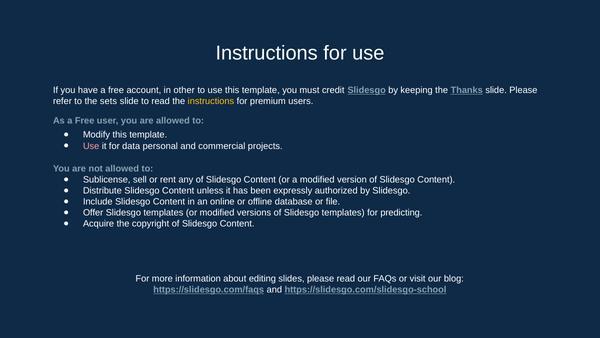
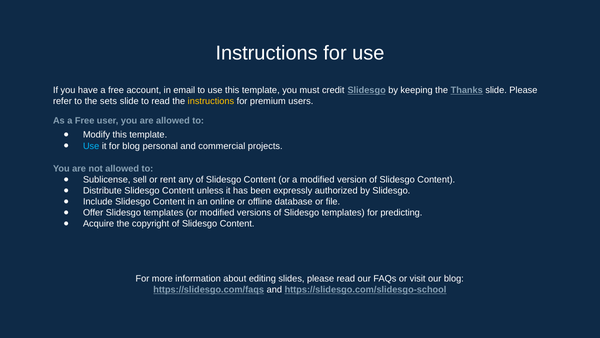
other: other -> email
Use at (91, 146) colour: pink -> light blue
for data: data -> blog
